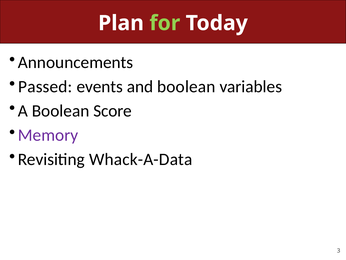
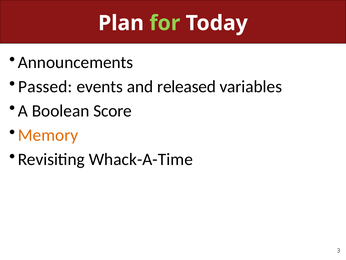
and boolean: boolean -> released
Memory colour: purple -> orange
Whack-A-Data: Whack-A-Data -> Whack-A-Time
